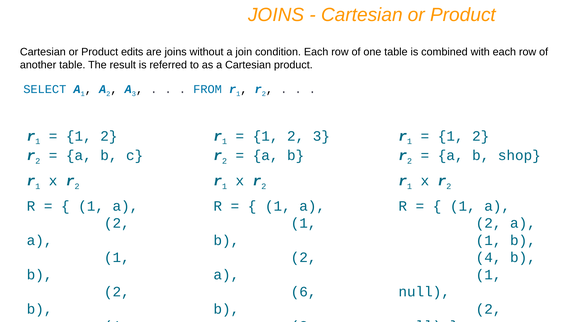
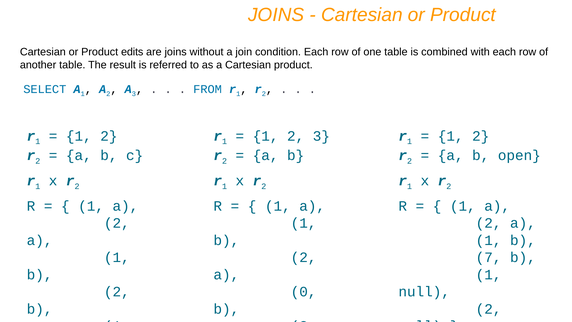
shop: shop -> open
4 at (489, 257): 4 -> 7
6: 6 -> 0
